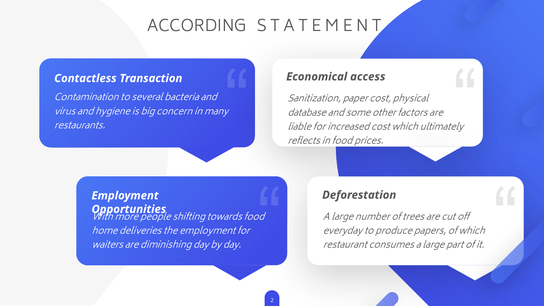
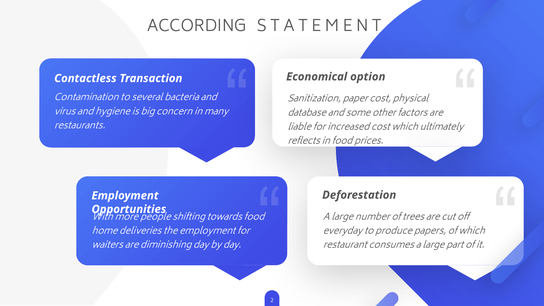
access: access -> option
